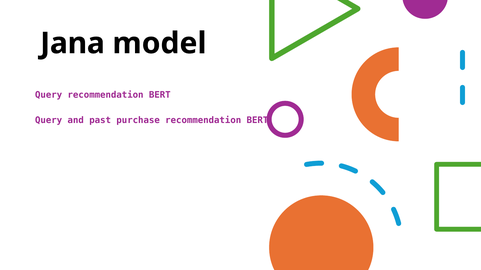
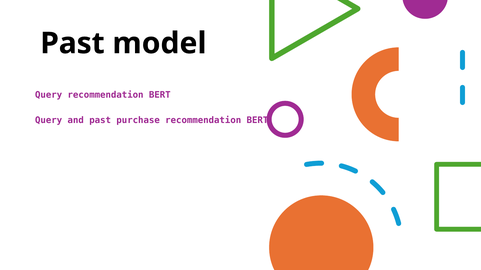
Jana at (73, 43): Jana -> Past
